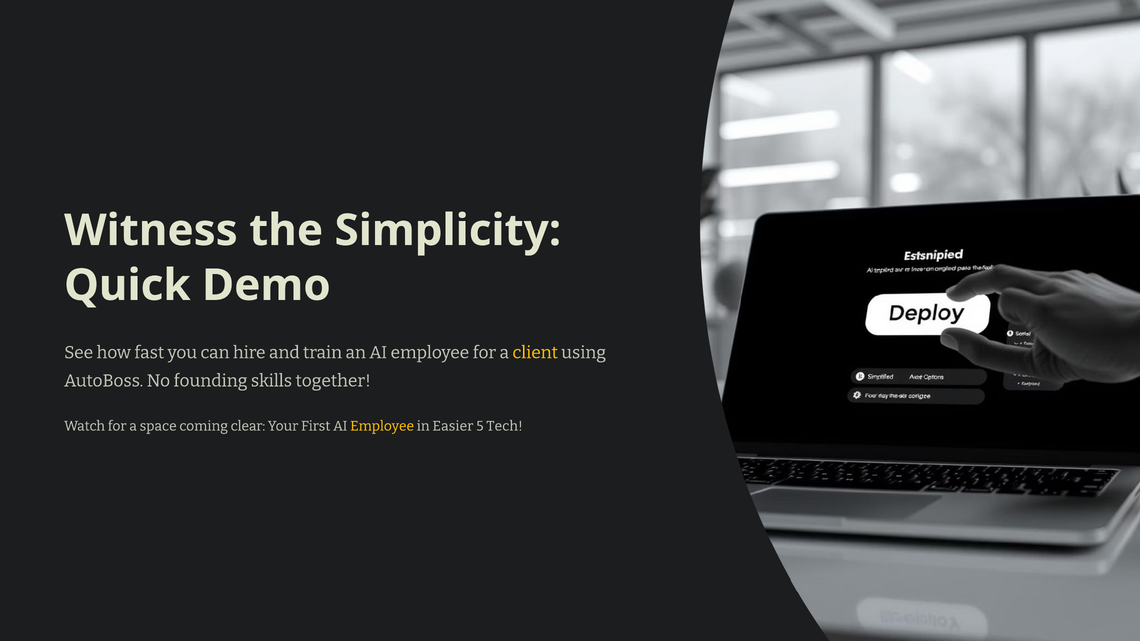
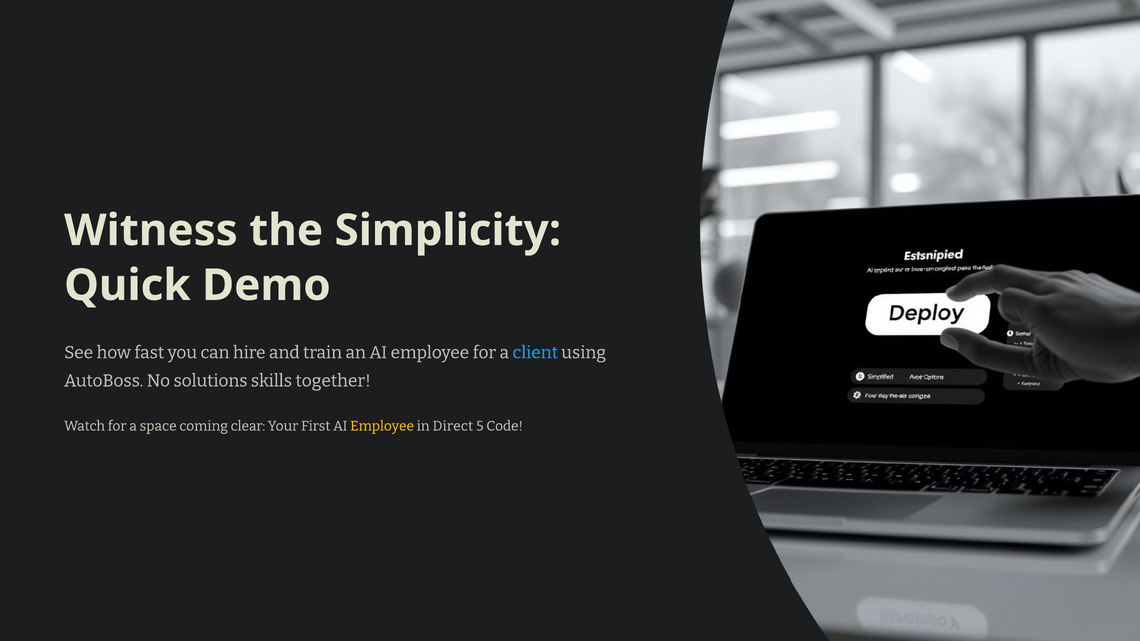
client colour: yellow -> light blue
founding: founding -> solutions
Easier: Easier -> Direct
Tech: Tech -> Code
